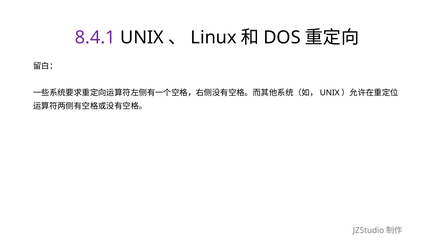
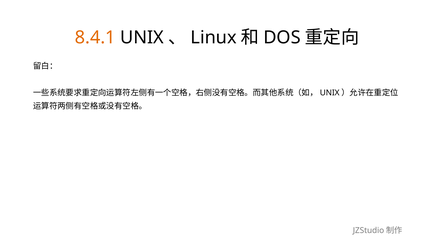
8.4.1 colour: purple -> orange
